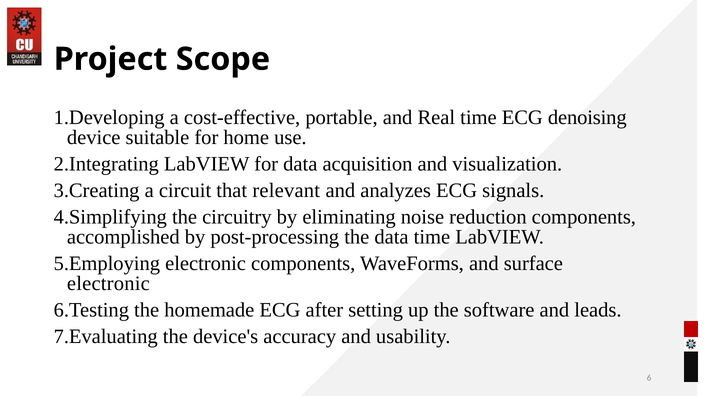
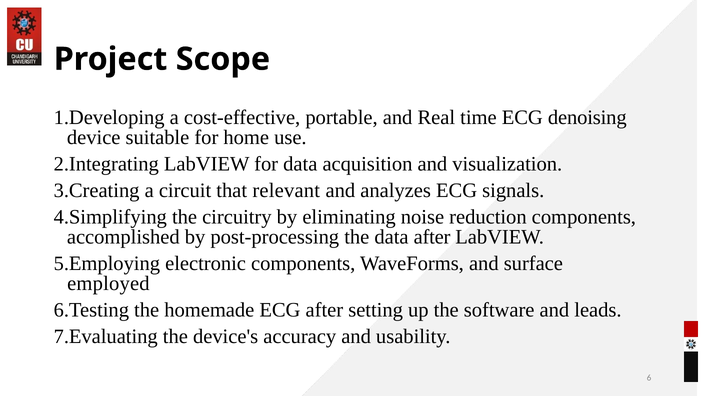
data time: time -> after
electronic at (108, 284): electronic -> employed
